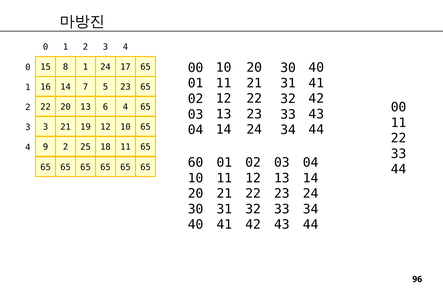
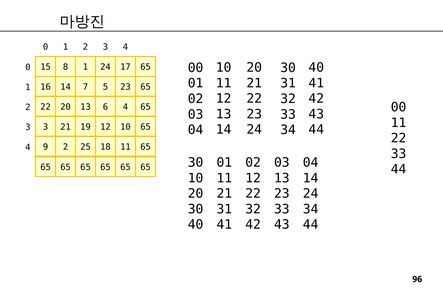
65 60: 60 -> 30
